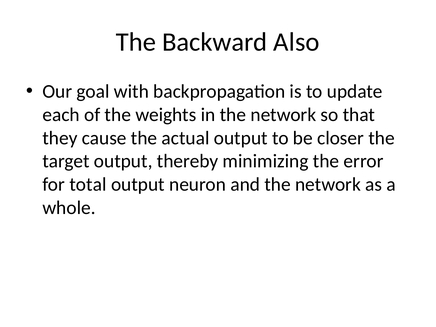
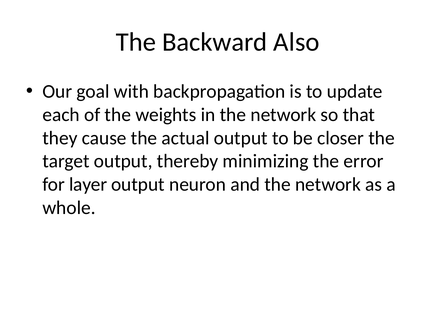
total: total -> layer
